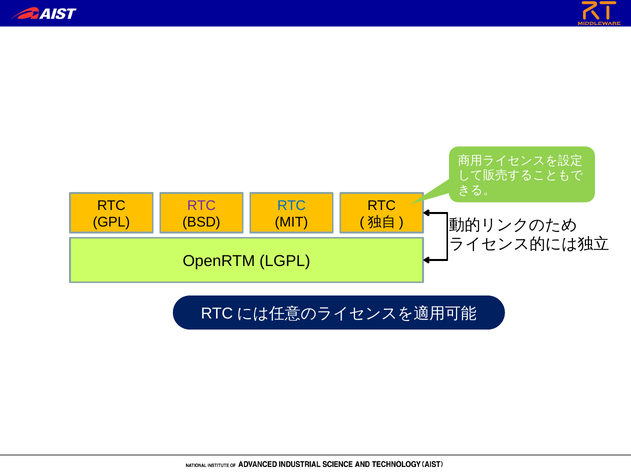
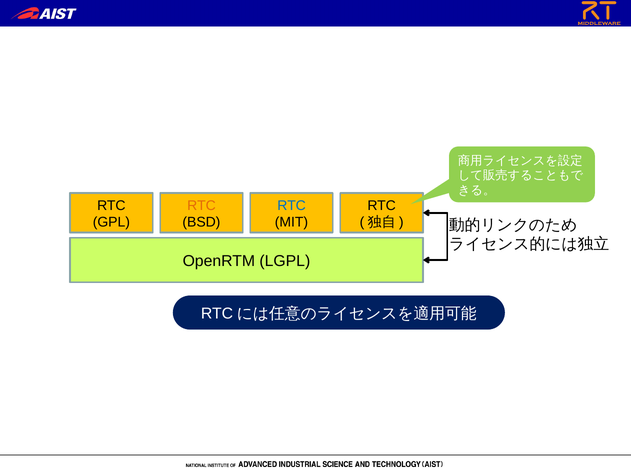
RTC at (202, 205) colour: purple -> orange
